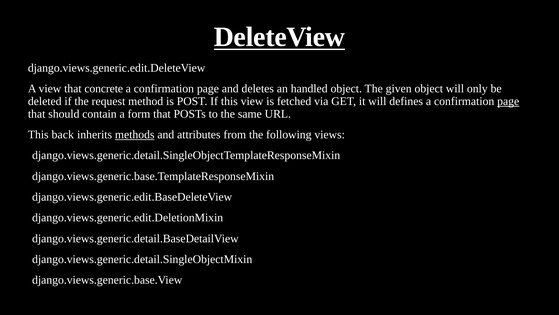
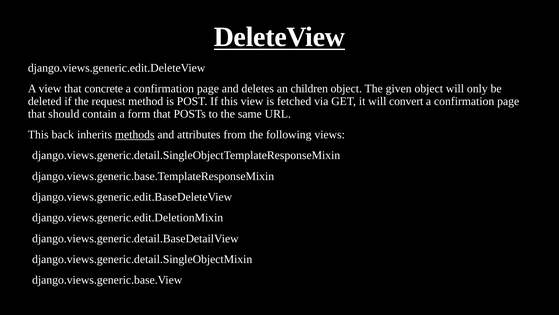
handled: handled -> children
defines: defines -> convert
page at (508, 101) underline: present -> none
